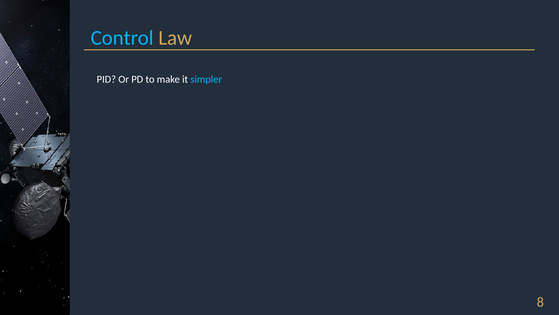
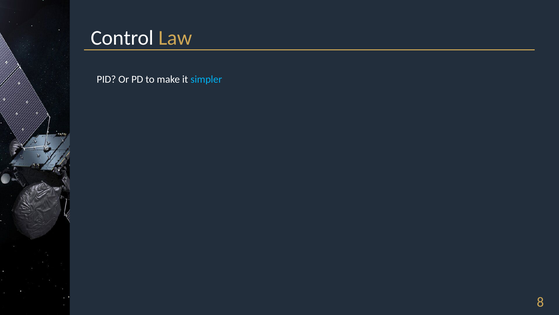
Control colour: light blue -> white
